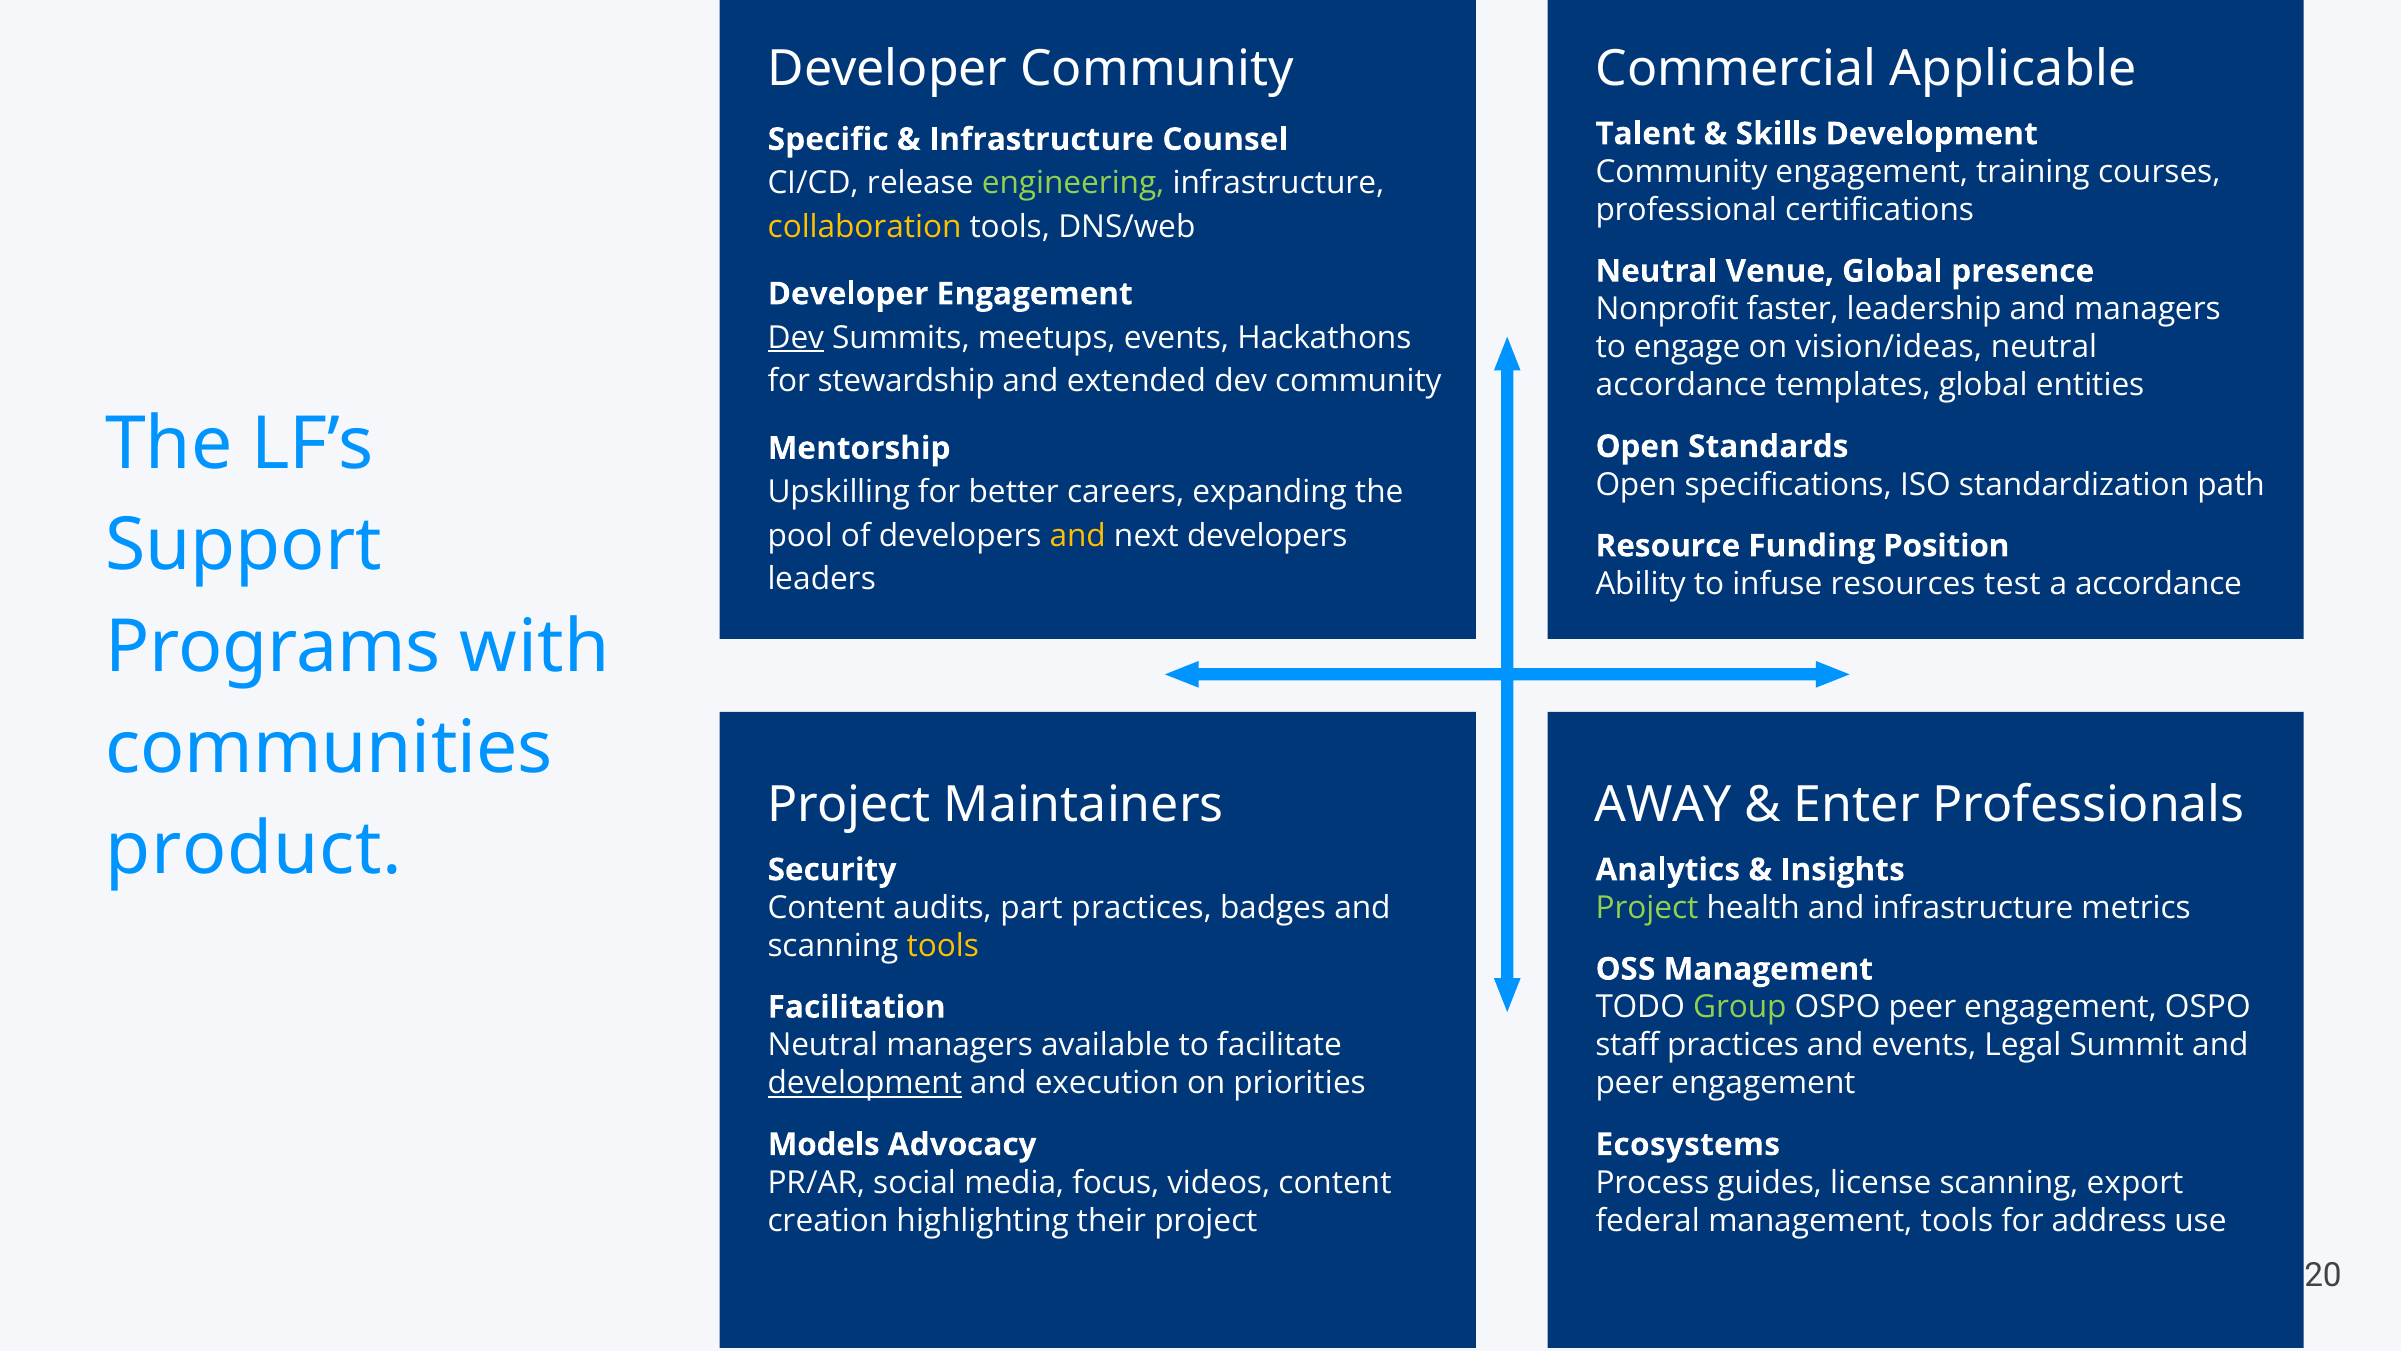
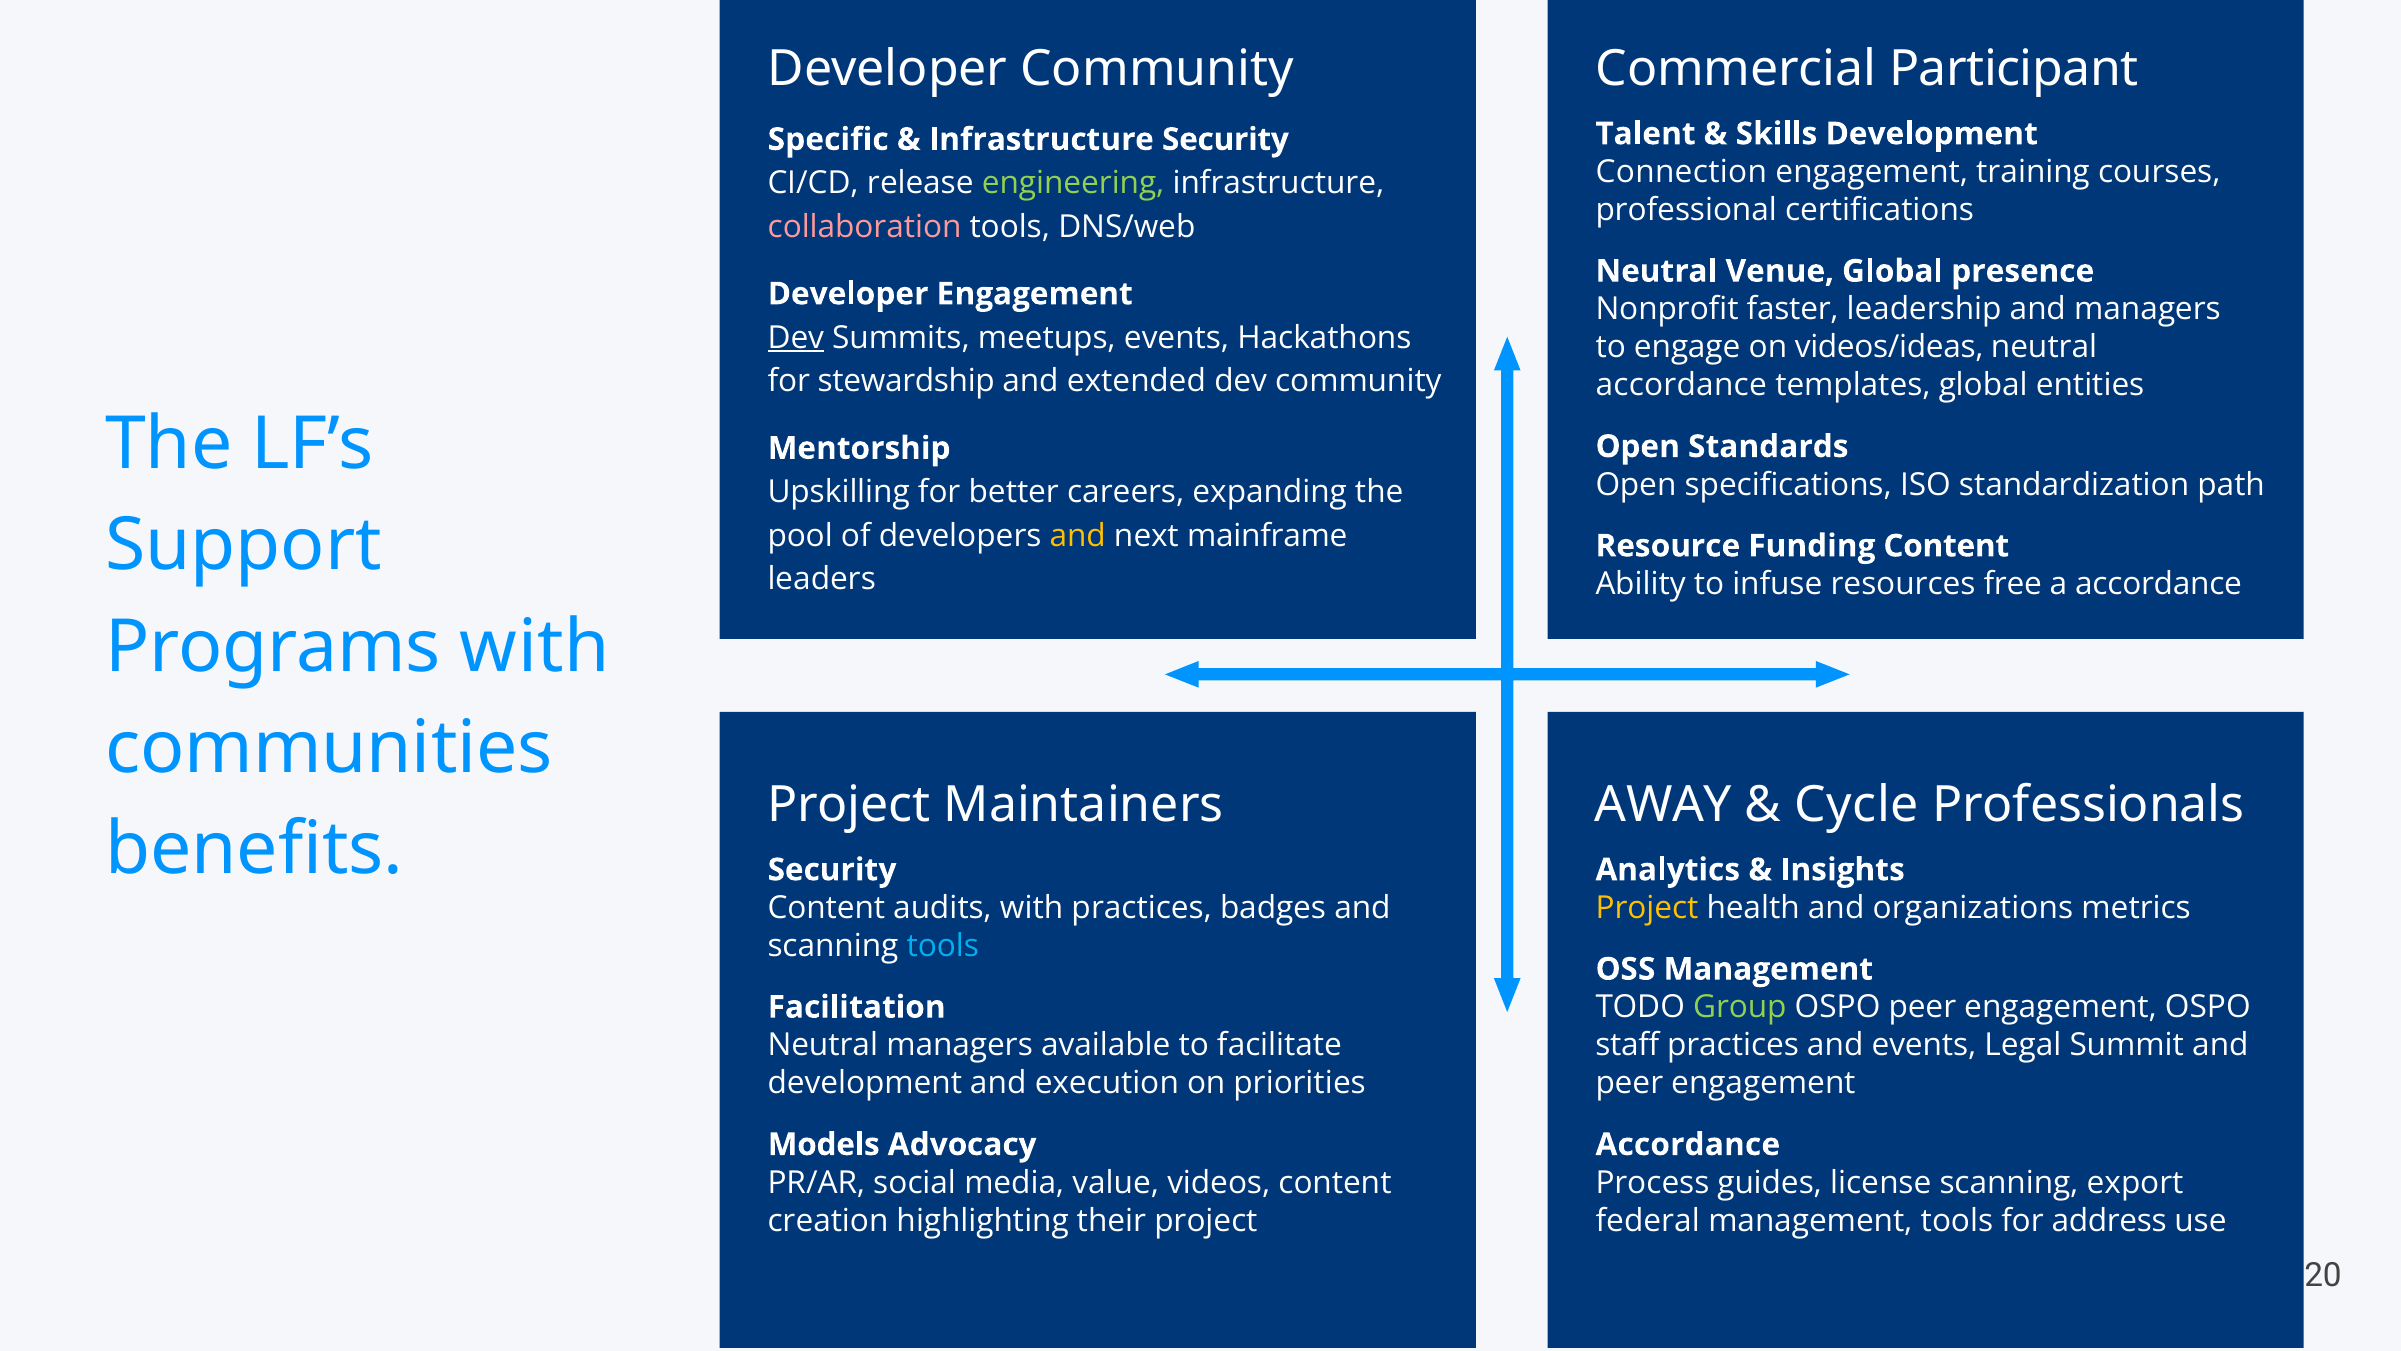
Applicable: Applicable -> Participant
Infrastructure Counsel: Counsel -> Security
Community at (1681, 172): Community -> Connection
collaboration colour: yellow -> pink
vision/ideas: vision/ideas -> videos/ideas
next developers: developers -> mainframe
Funding Position: Position -> Content
test: test -> free
Enter: Enter -> Cycle
product: product -> benefits
audits part: part -> with
Project at (1647, 908) colour: light green -> yellow
and infrastructure: infrastructure -> organizations
tools at (943, 946) colour: yellow -> light blue
development at (865, 1083) underline: present -> none
Ecosystems at (1688, 1144): Ecosystems -> Accordance
focus: focus -> value
